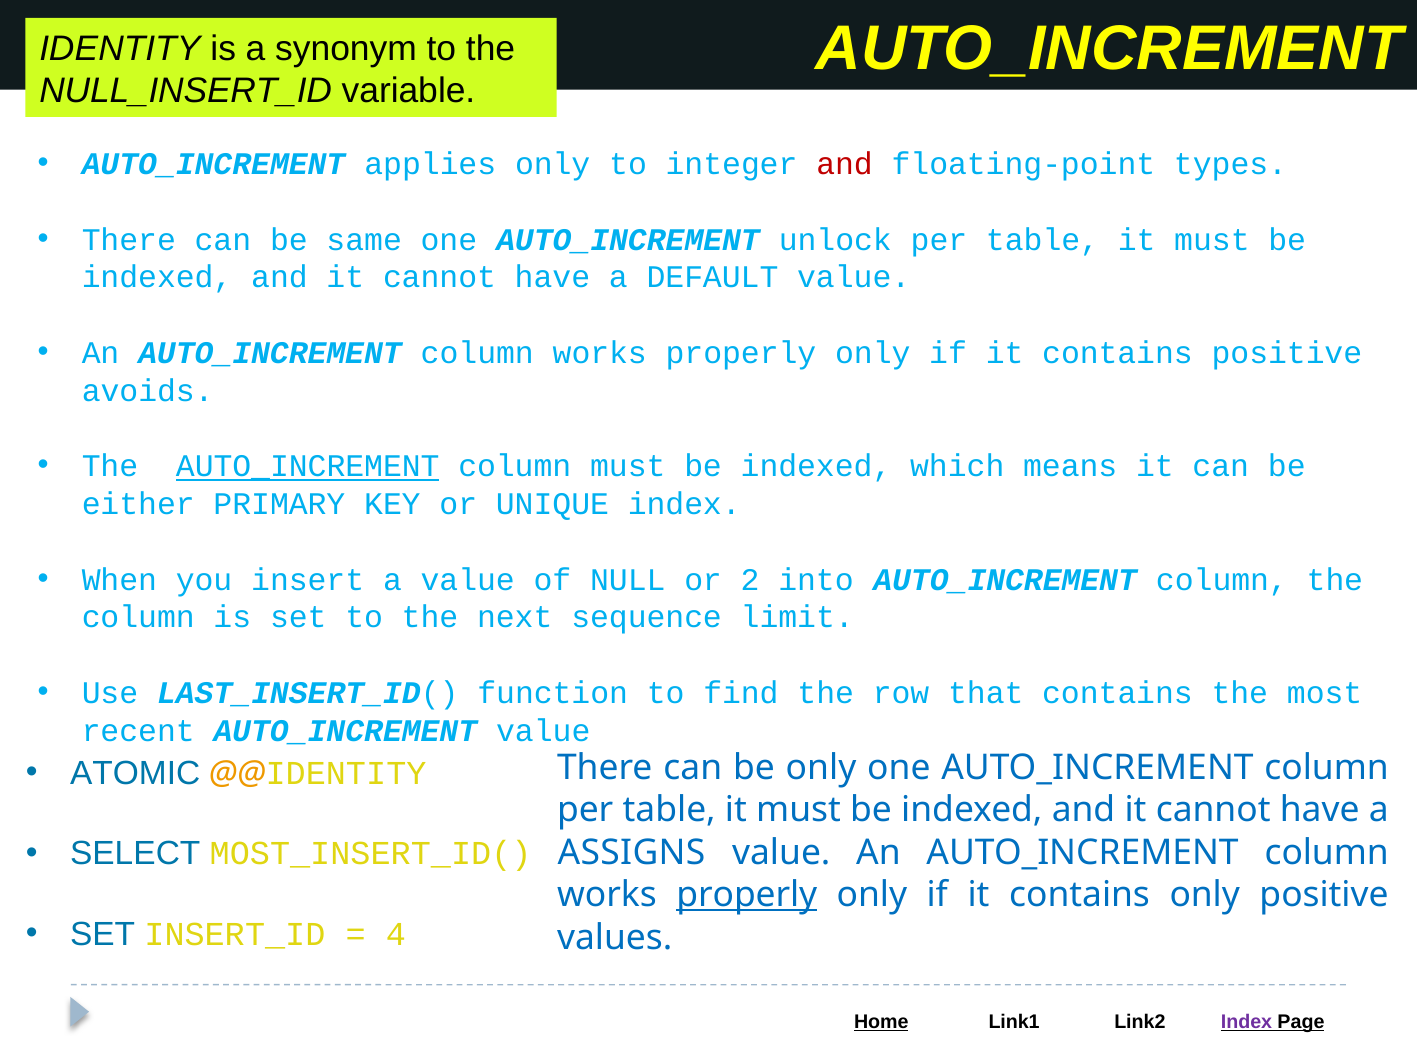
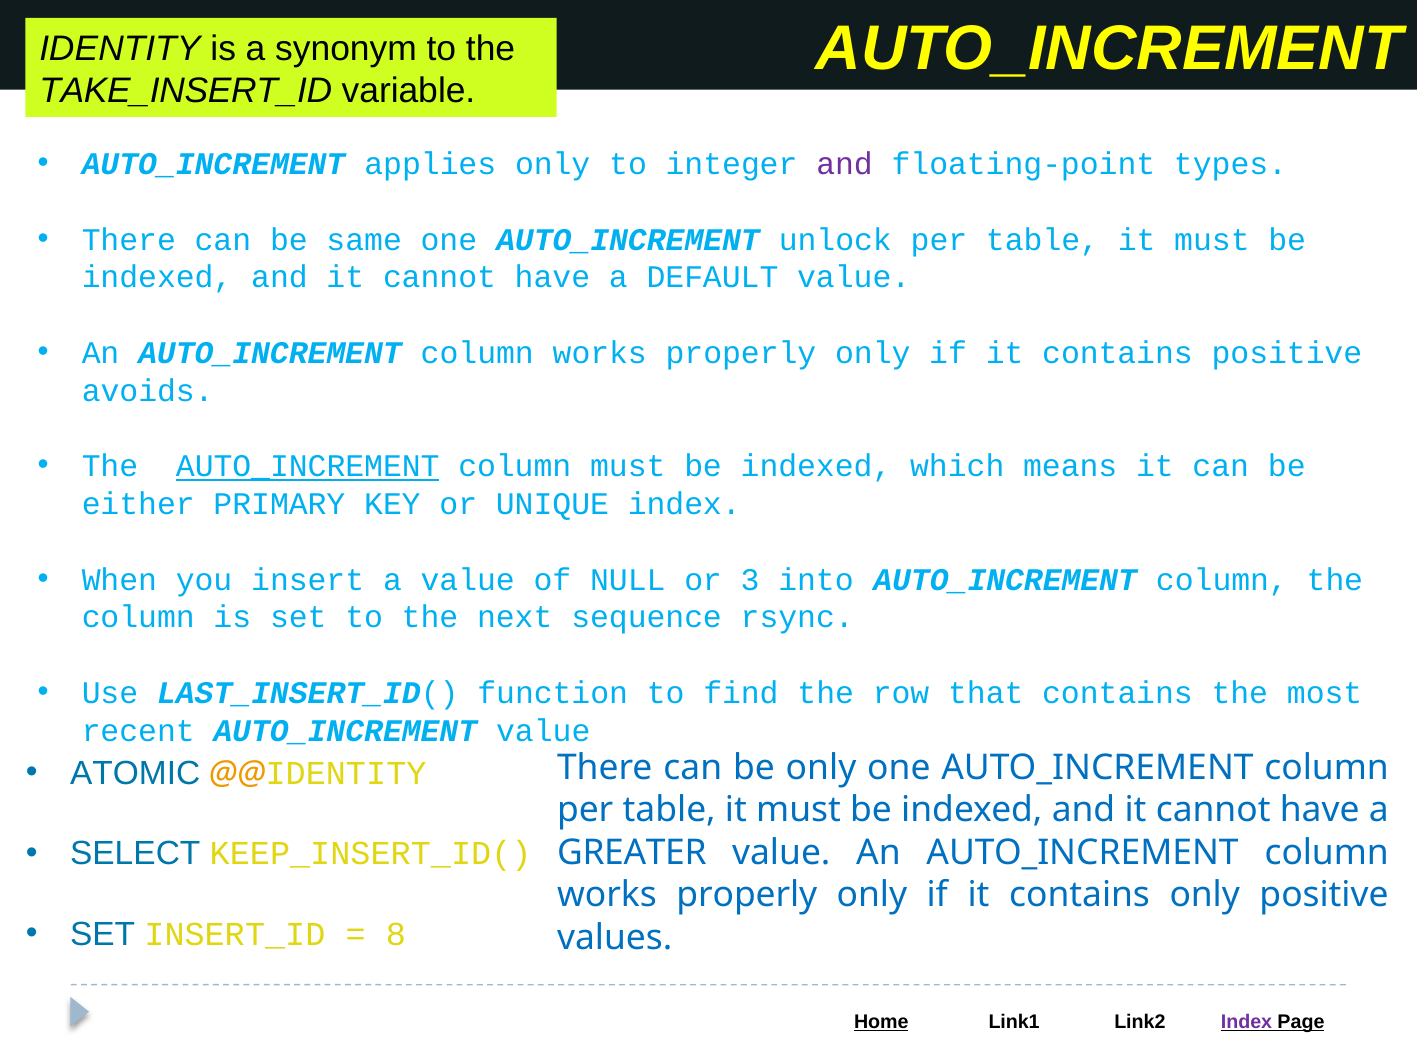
NULL_INSERT_ID: NULL_INSERT_ID -> TAKE_INSERT_ID
and at (845, 164) colour: red -> purple
2: 2 -> 3
limit: limit -> rsync
MOST_INSERT_ID(: MOST_INSERT_ID( -> KEEP_INSERT_ID(
ASSIGNS: ASSIGNS -> GREATER
properly at (747, 895) underline: present -> none
4: 4 -> 8
